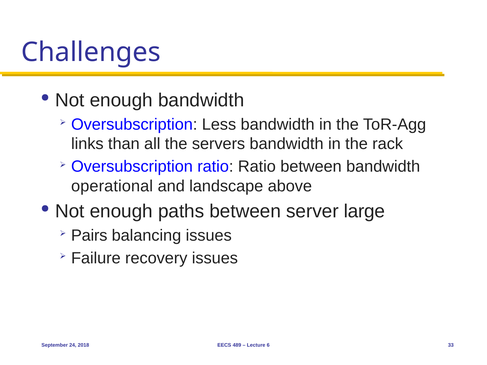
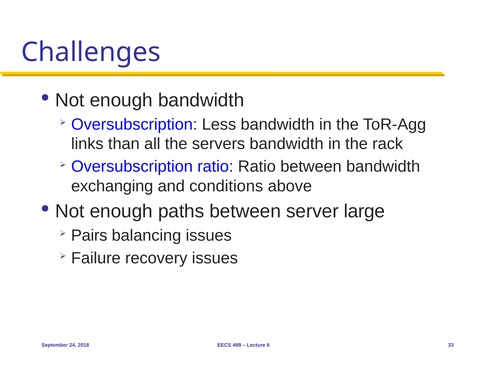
operational: operational -> exchanging
landscape: landscape -> conditions
